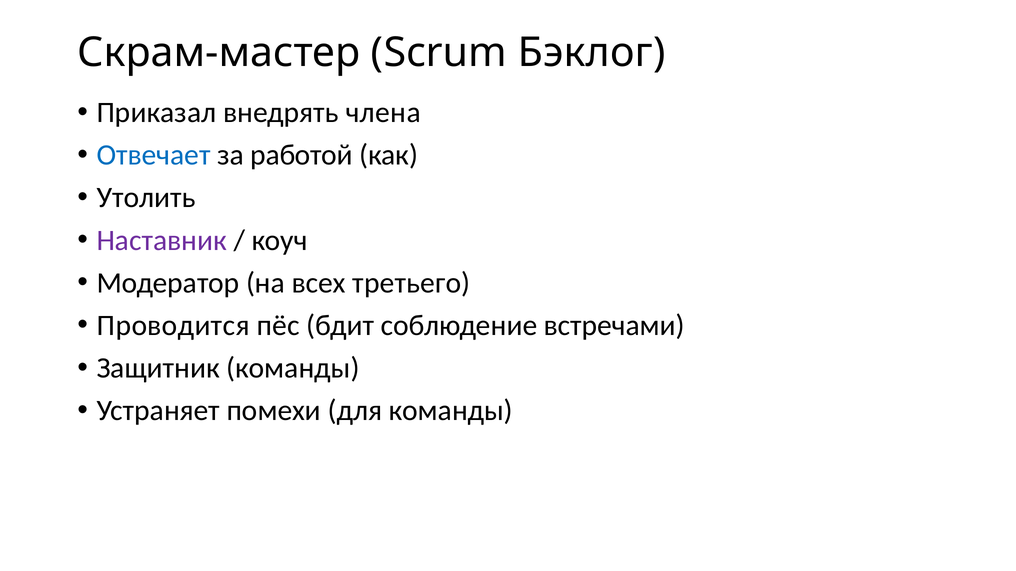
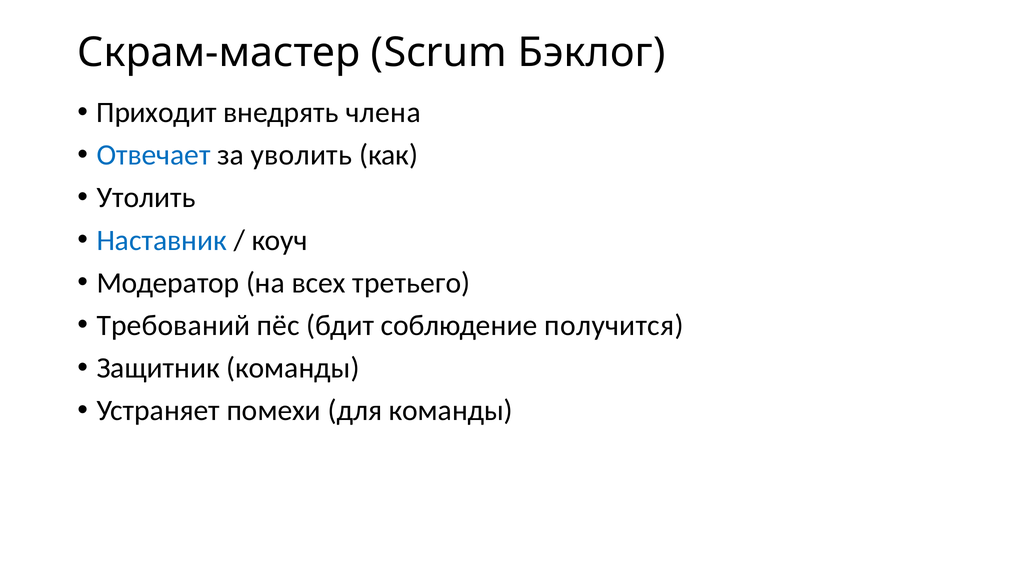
Приказал: Приказал -> Приходит
работой: работой -> уволить
Наставник colour: purple -> blue
Проводится: Проводится -> Требований
встречами: встречами -> получится
